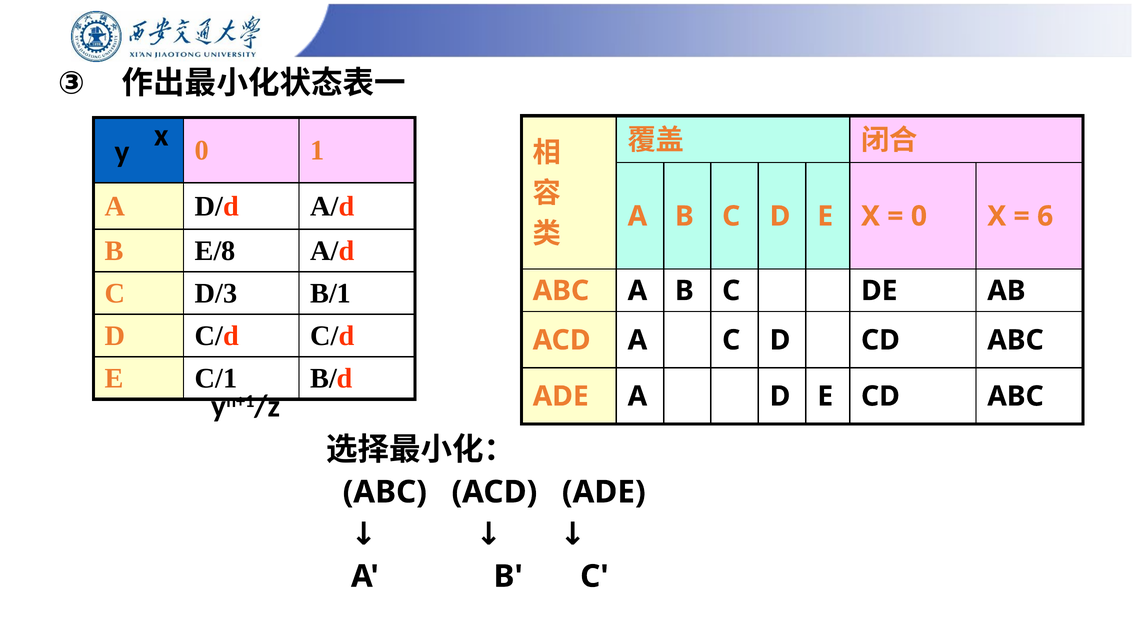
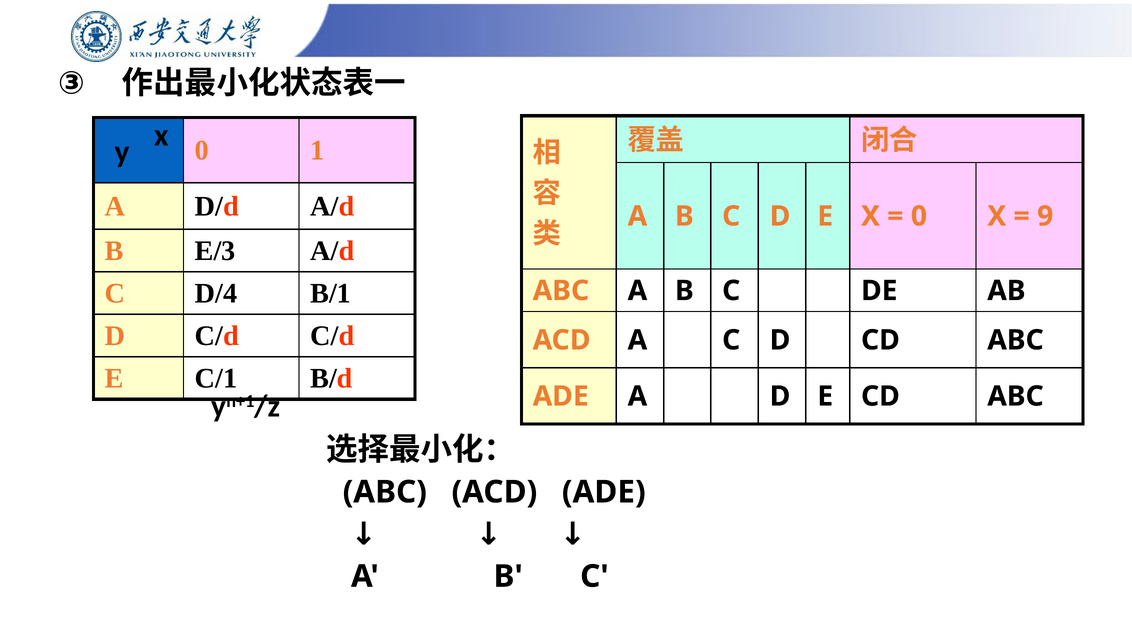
6: 6 -> 9
E/8: E/8 -> E/3
D/3: D/3 -> D/4
